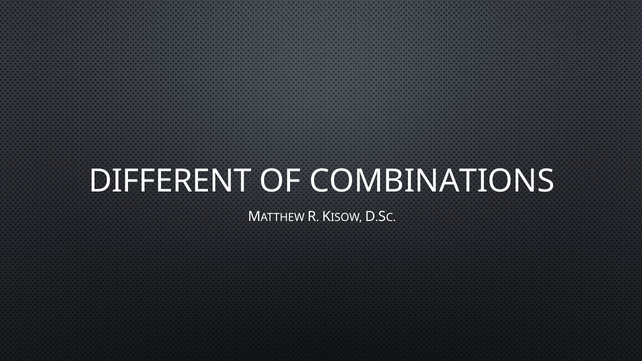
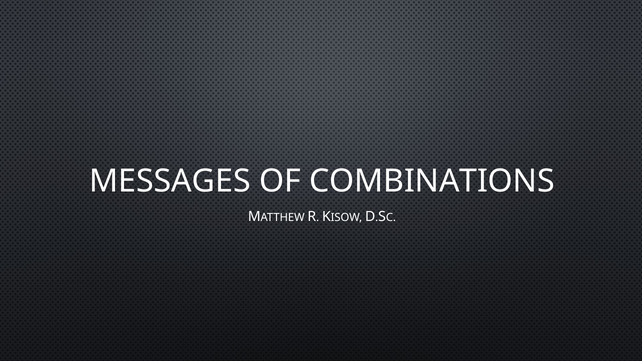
DIFFERENT: DIFFERENT -> MESSAGES
